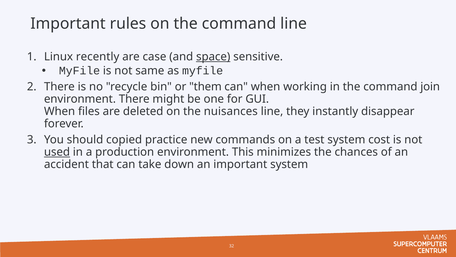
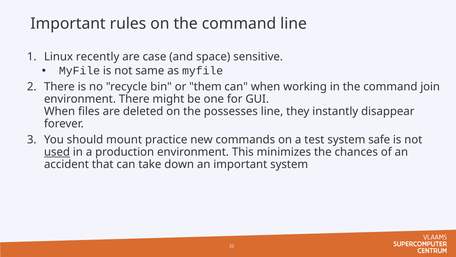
space underline: present -> none
nuisances: nuisances -> possesses
copied: copied -> mount
cost: cost -> safe
